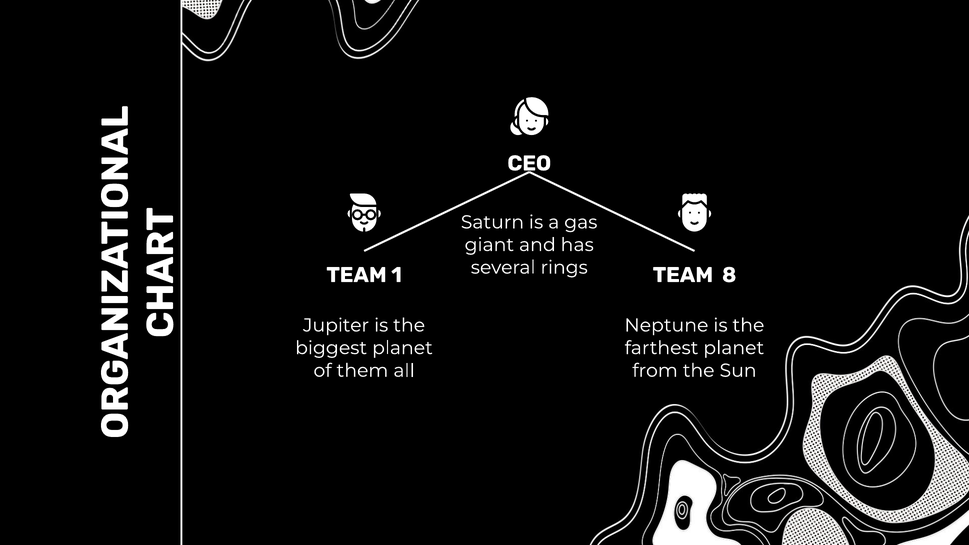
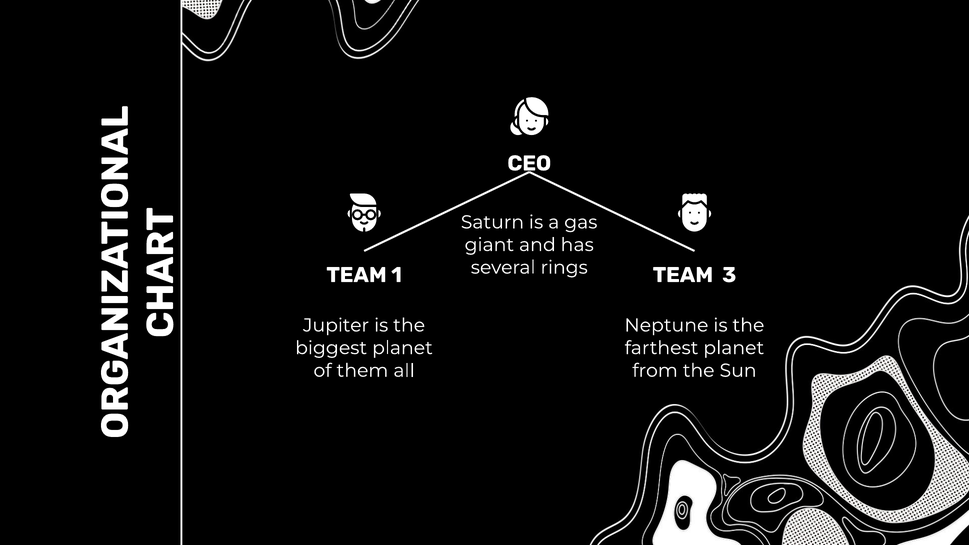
8: 8 -> 3
